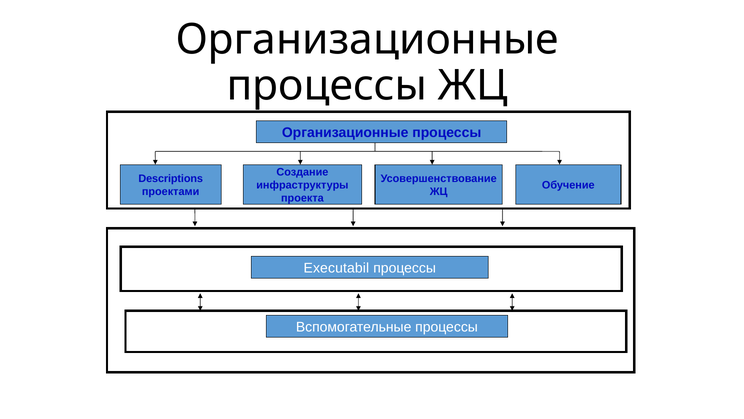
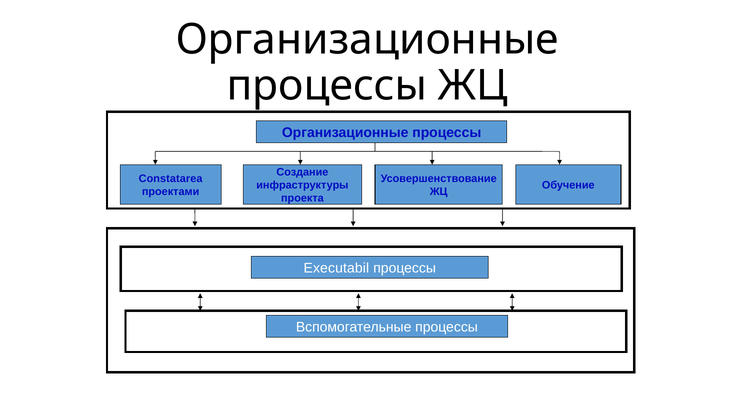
Descriptions: Descriptions -> Constatarea
